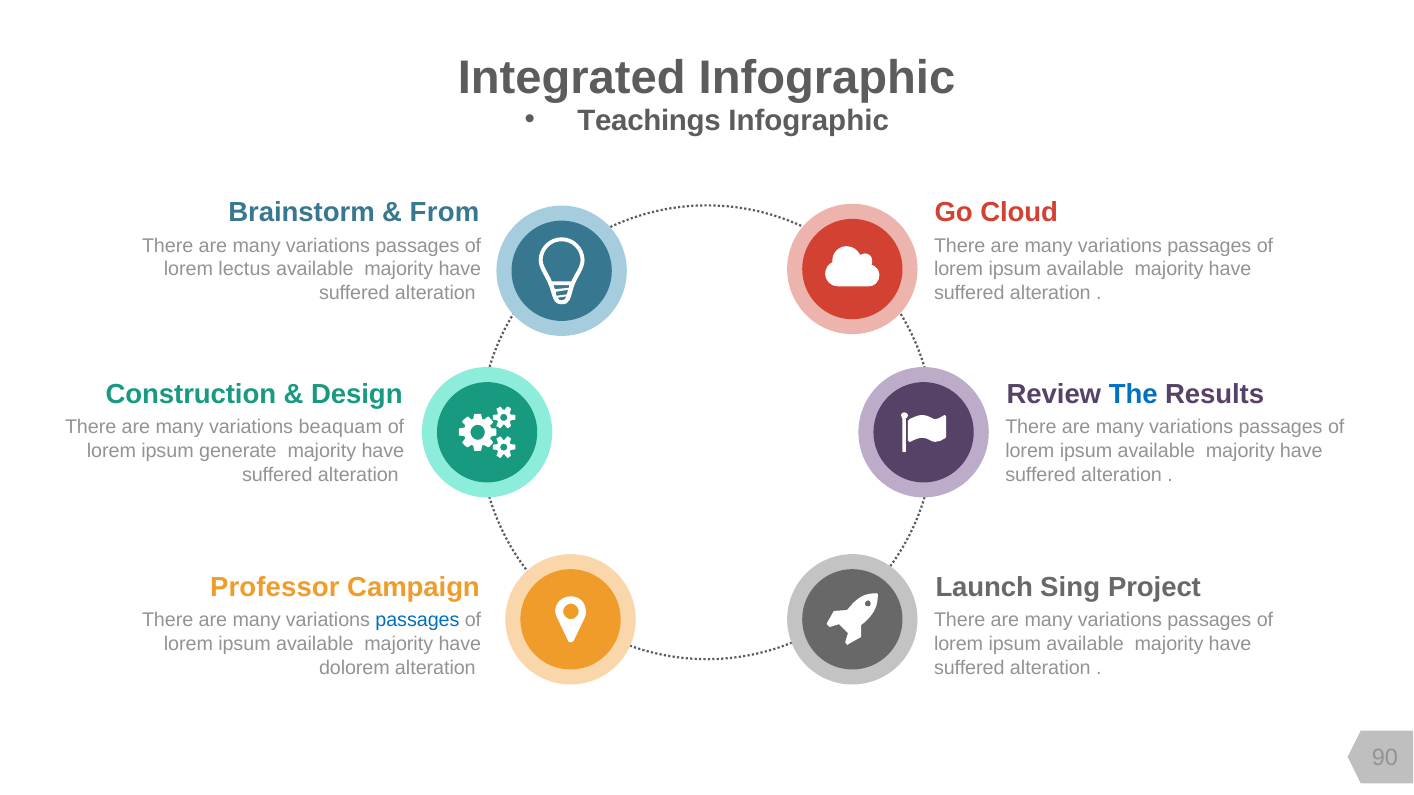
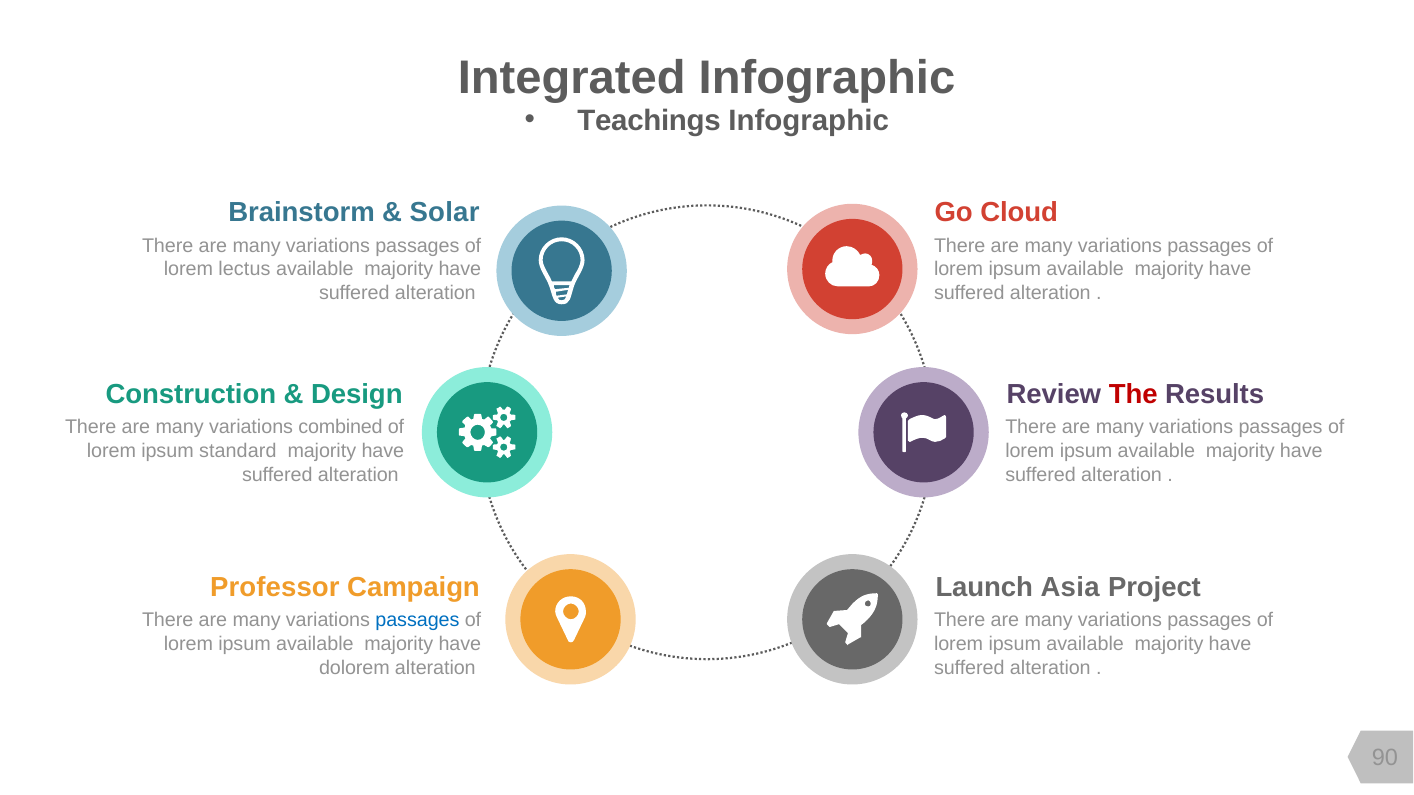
From: From -> Solar
The colour: blue -> red
beaquam: beaquam -> combined
generate: generate -> standard
Sing: Sing -> Asia
